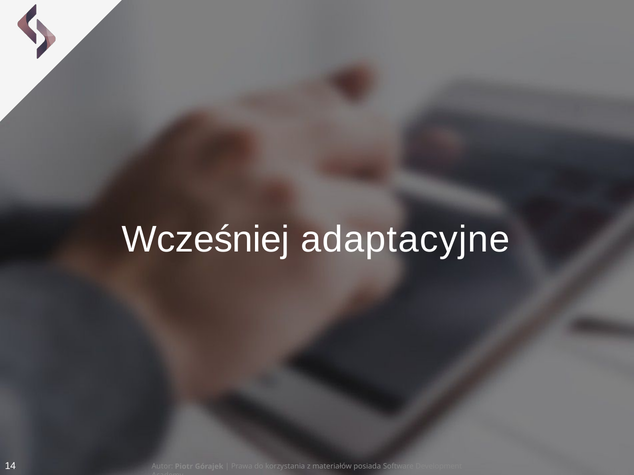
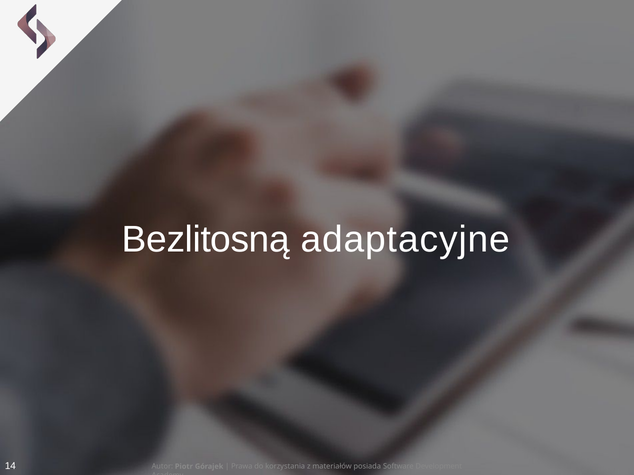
Wcześniej: Wcześniej -> Bezlitosną
